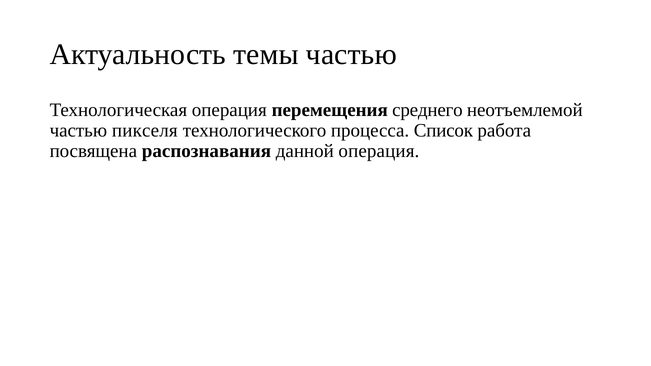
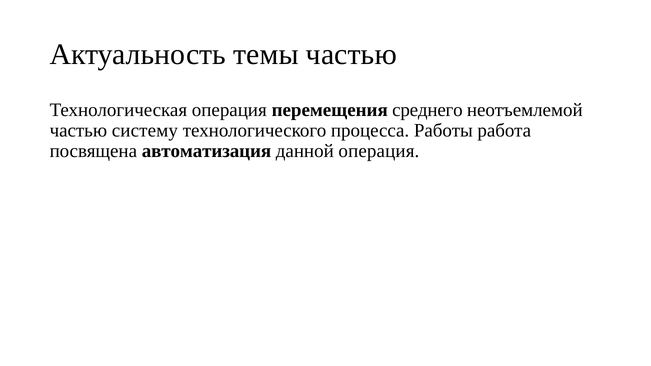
пикселя: пикселя -> систему
Список: Список -> Работы
распознавания: распознавания -> автоматизация
